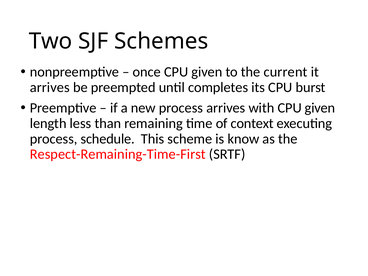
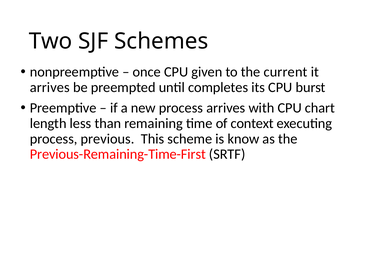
with CPU given: given -> chart
schedule: schedule -> previous
Respect-Remaining-Time-First: Respect-Remaining-Time-First -> Previous-Remaining-Time-First
